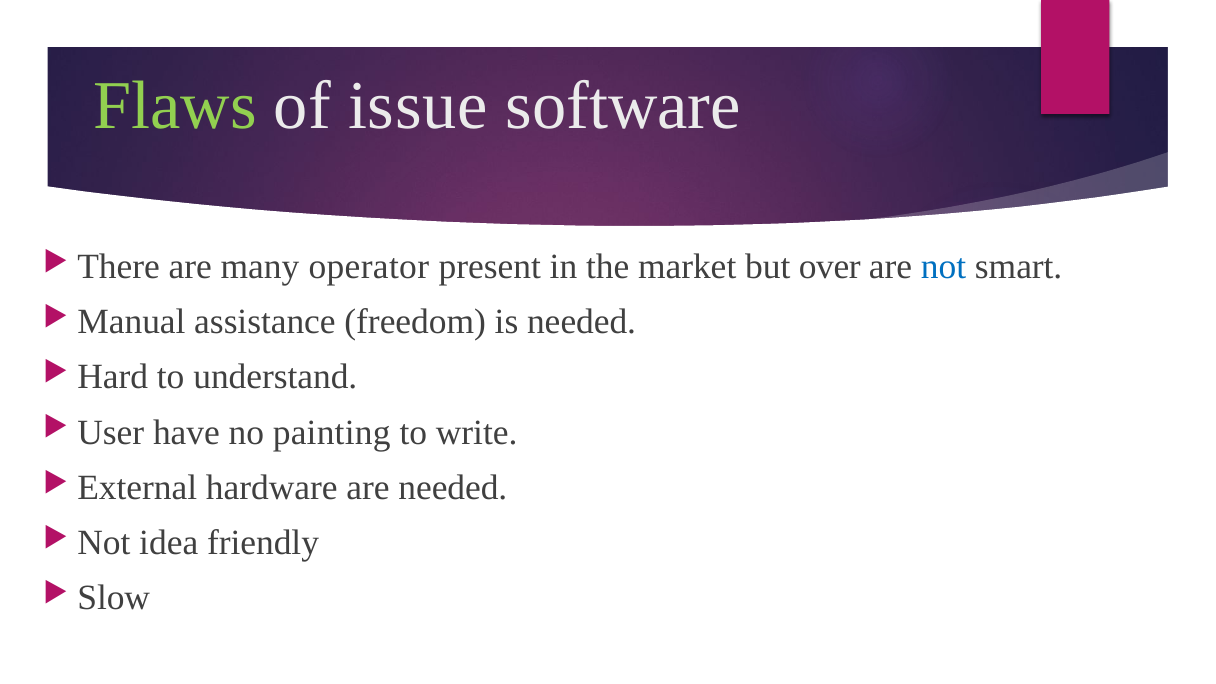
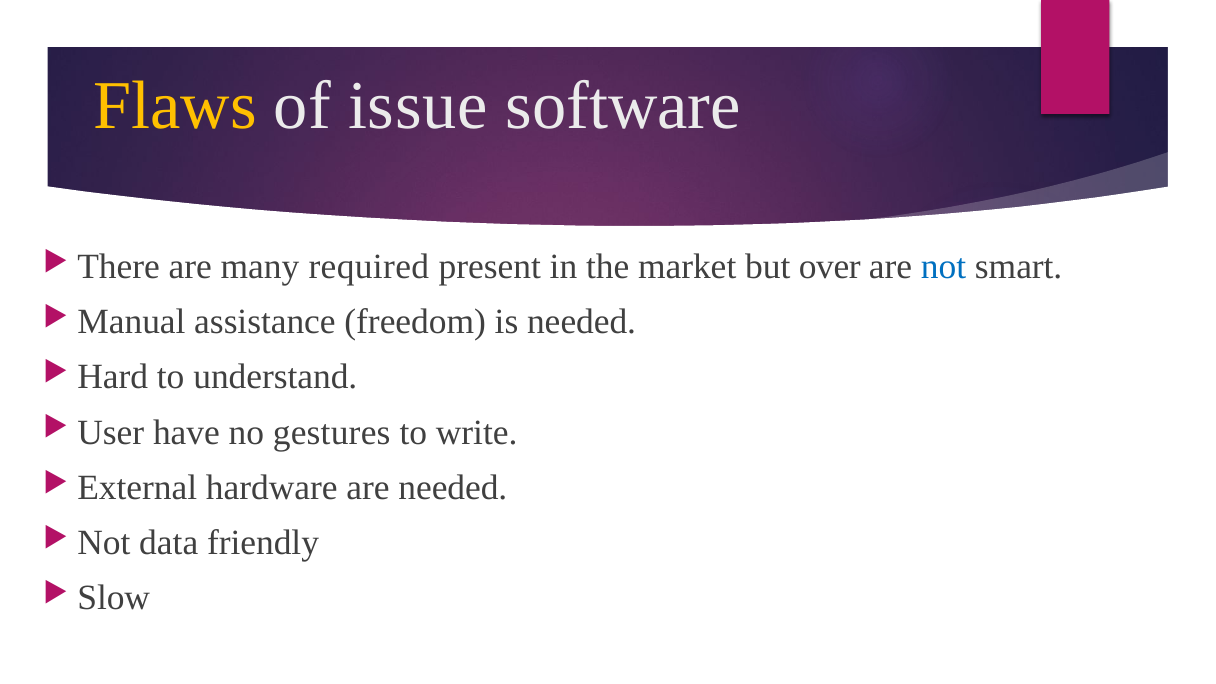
Flaws colour: light green -> yellow
operator: operator -> required
painting: painting -> gestures
idea: idea -> data
